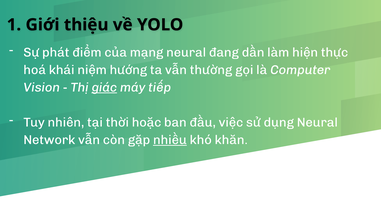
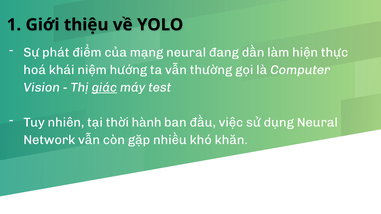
tiếp: tiếp -> test
hoặc: hoặc -> hành
nhiều underline: present -> none
